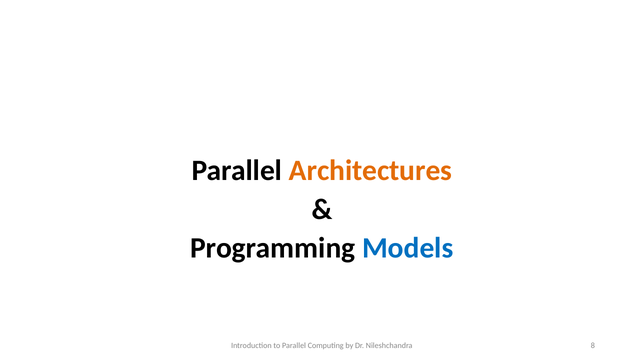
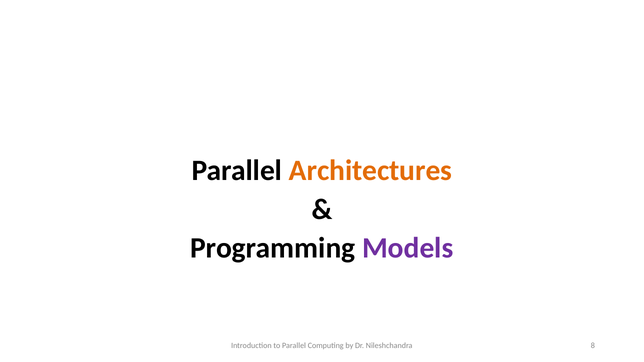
Models colour: blue -> purple
